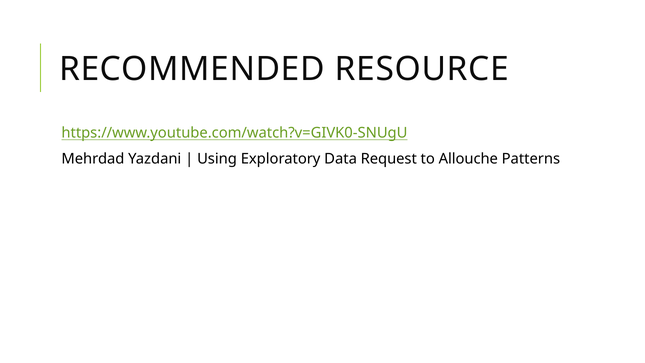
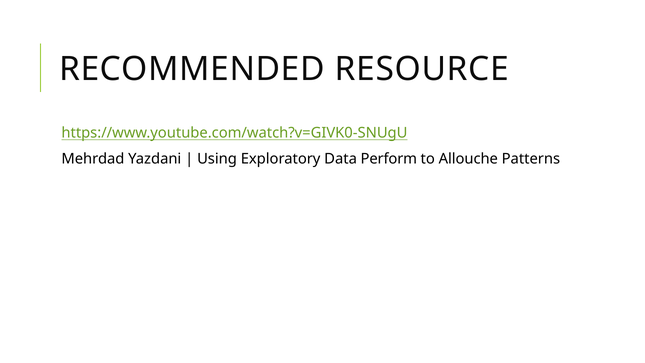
Request: Request -> Perform
